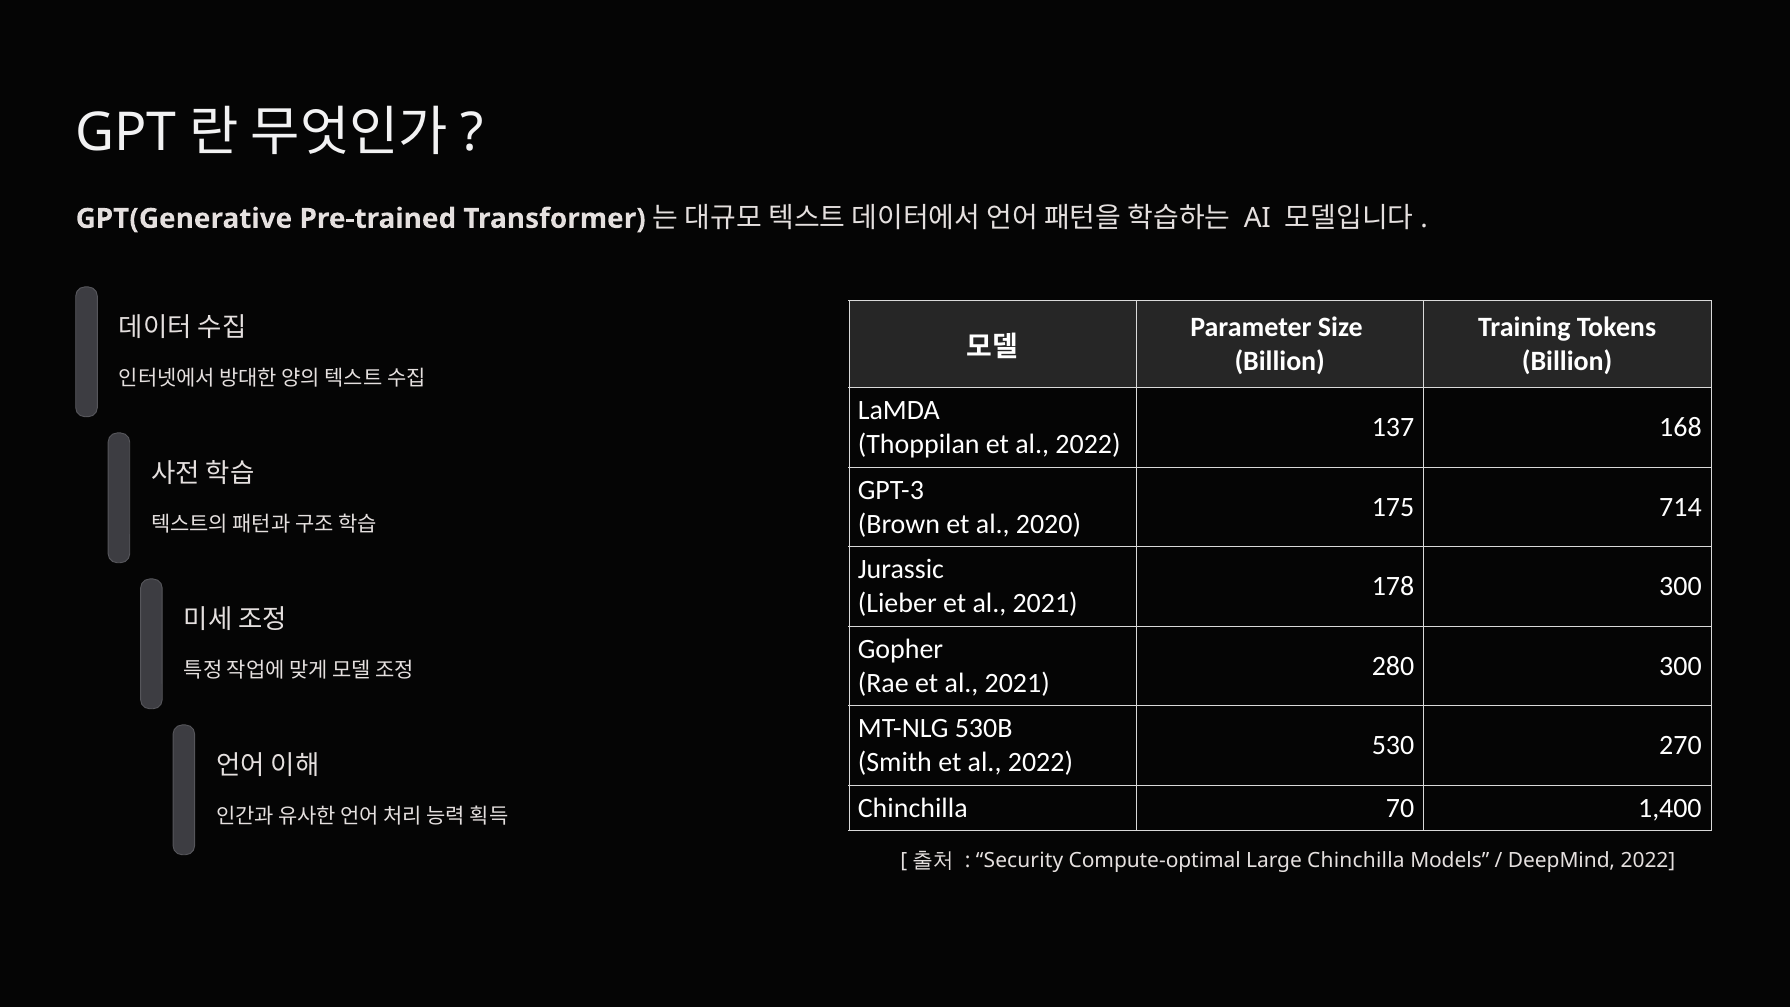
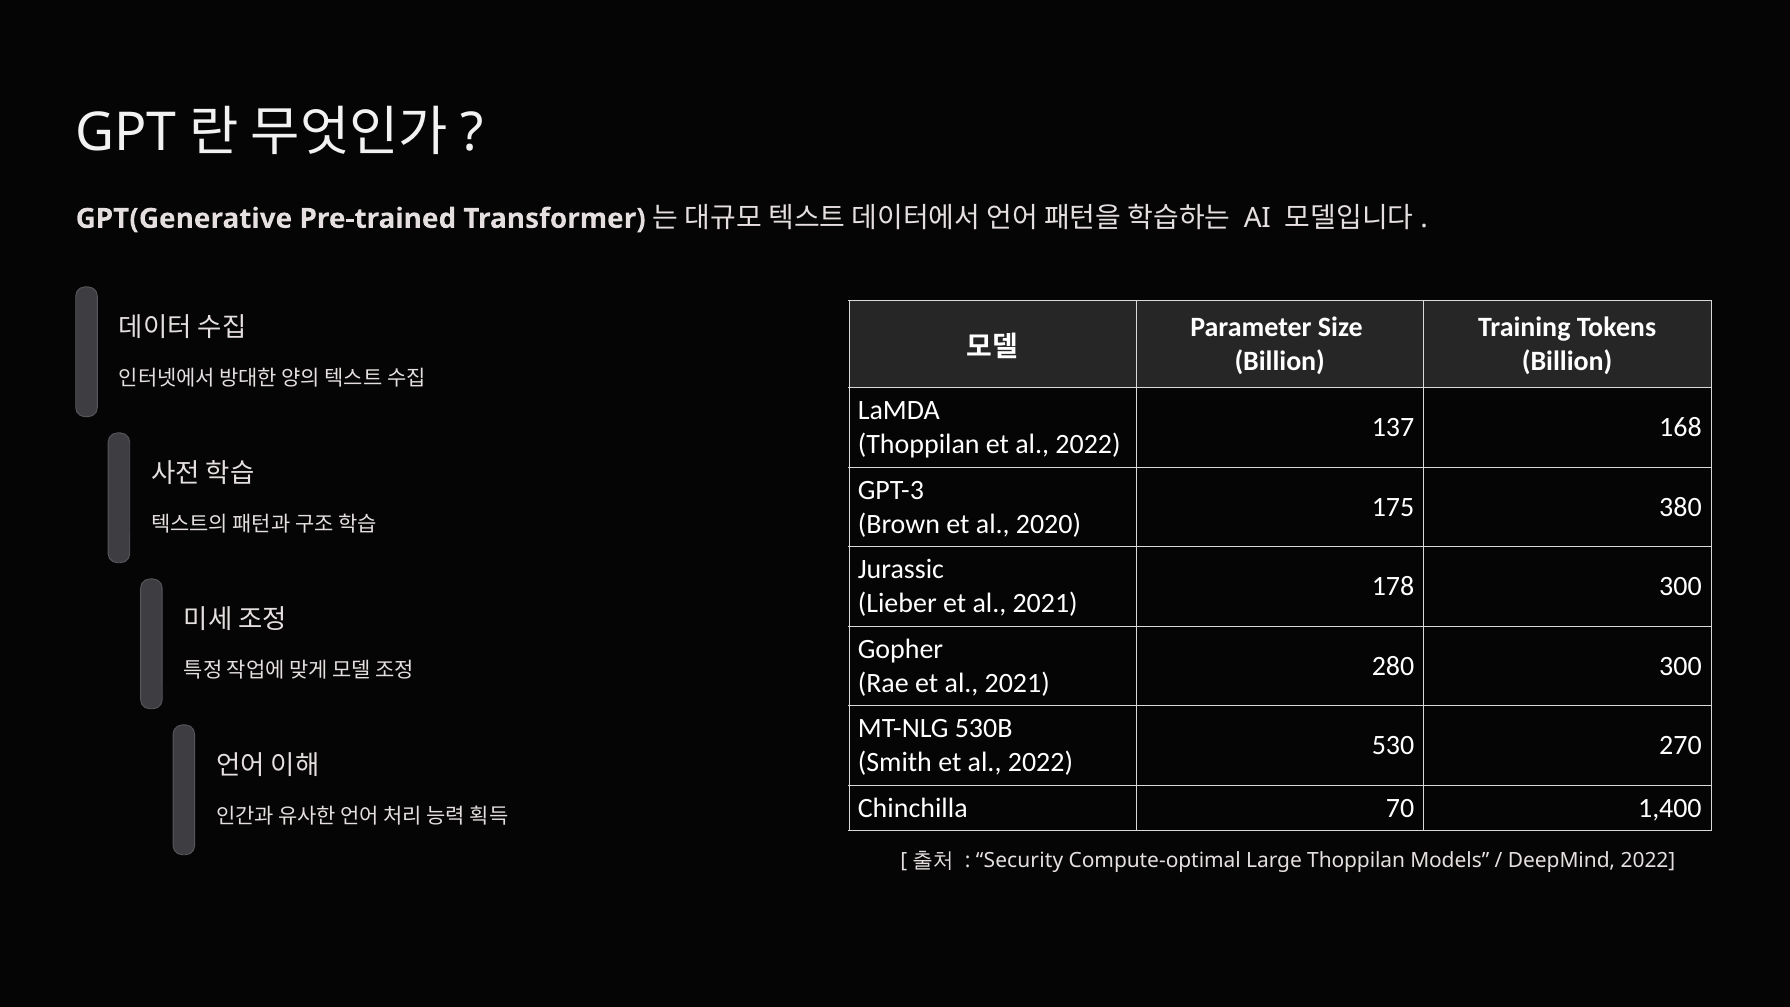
714: 714 -> 380
Large Chinchilla: Chinchilla -> Thoppilan
